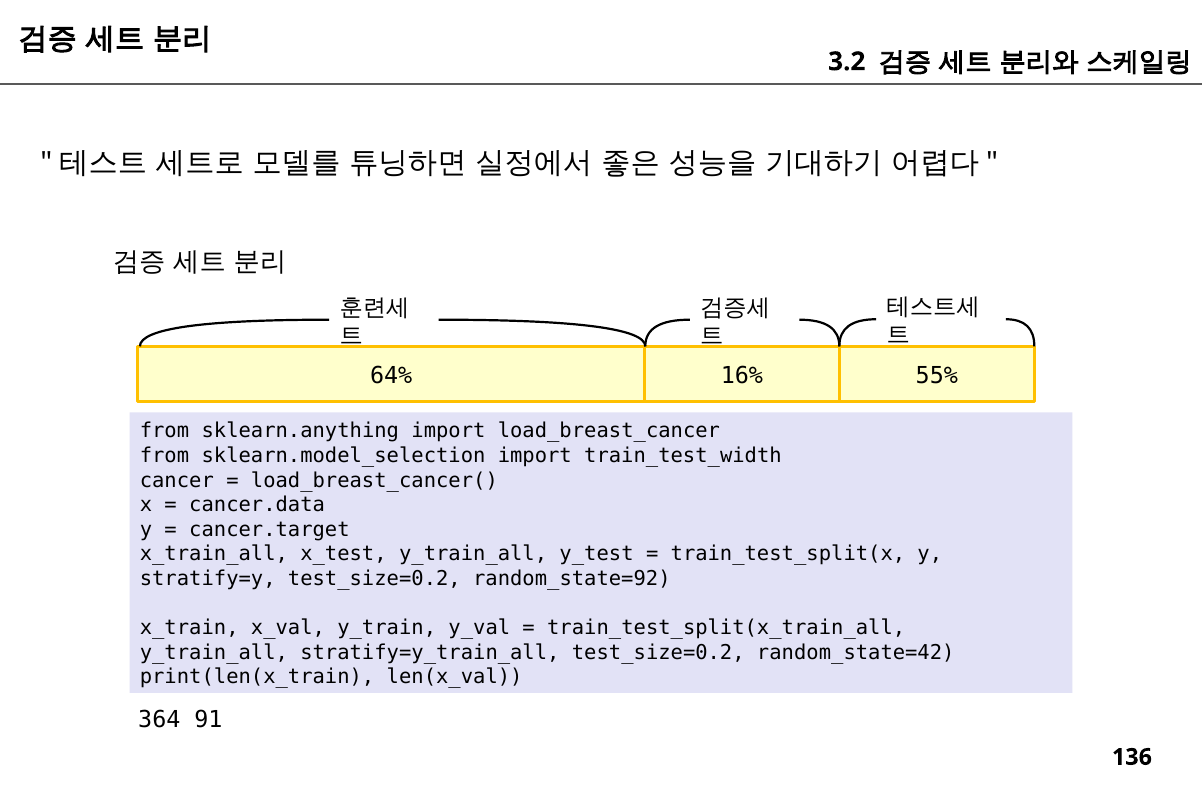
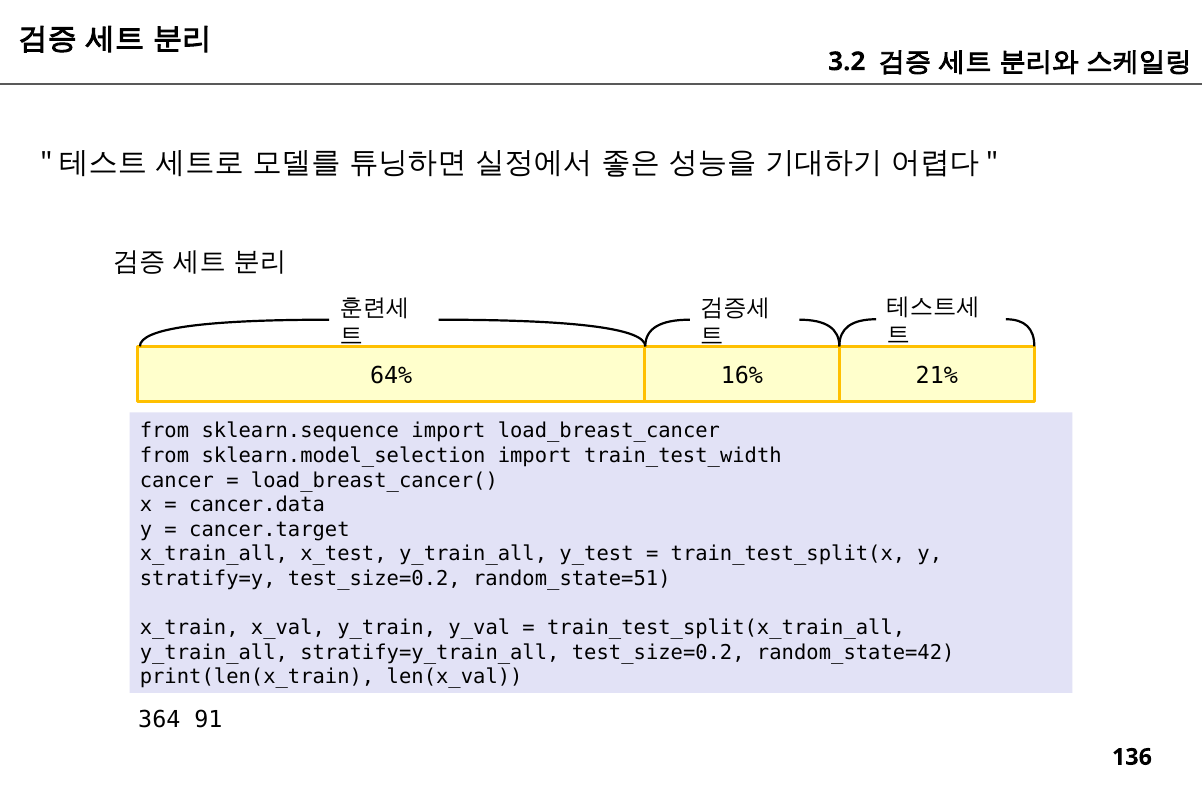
55%: 55% -> 21%
sklearn.anything: sklearn.anything -> sklearn.sequence
random_state=92: random_state=92 -> random_state=51
